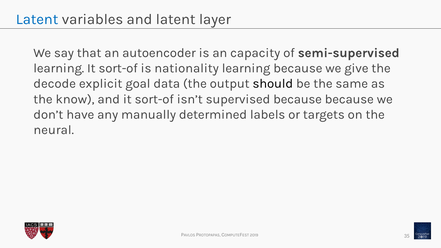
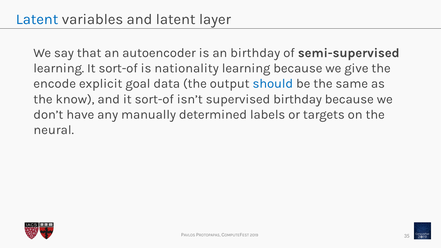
an capacity: capacity -> birthday
decode: decode -> encode
should colour: black -> blue
supervised because: because -> birthday
